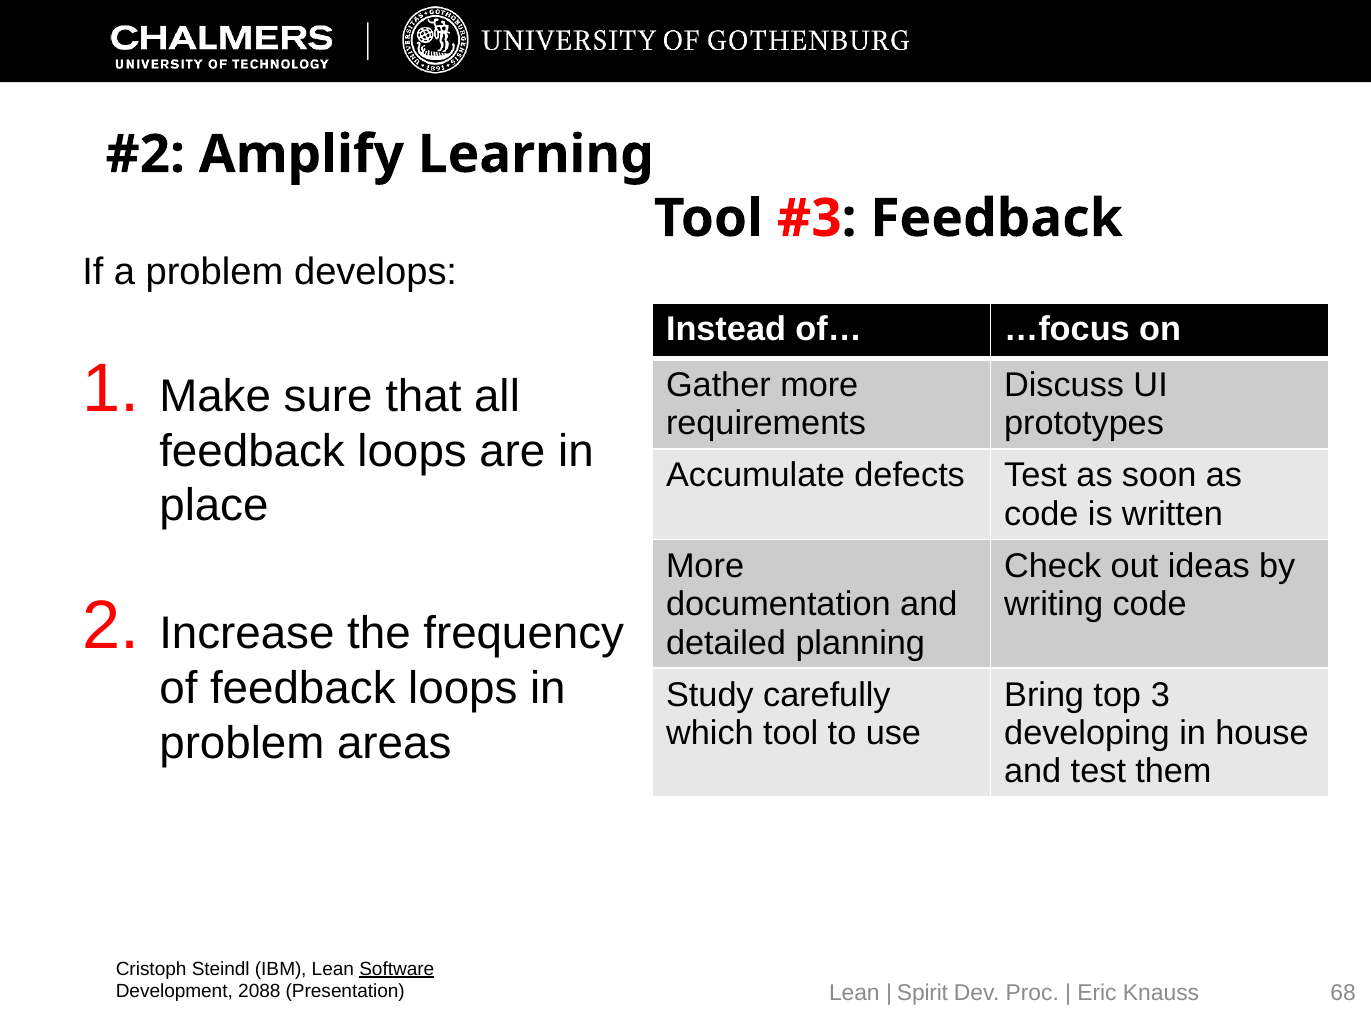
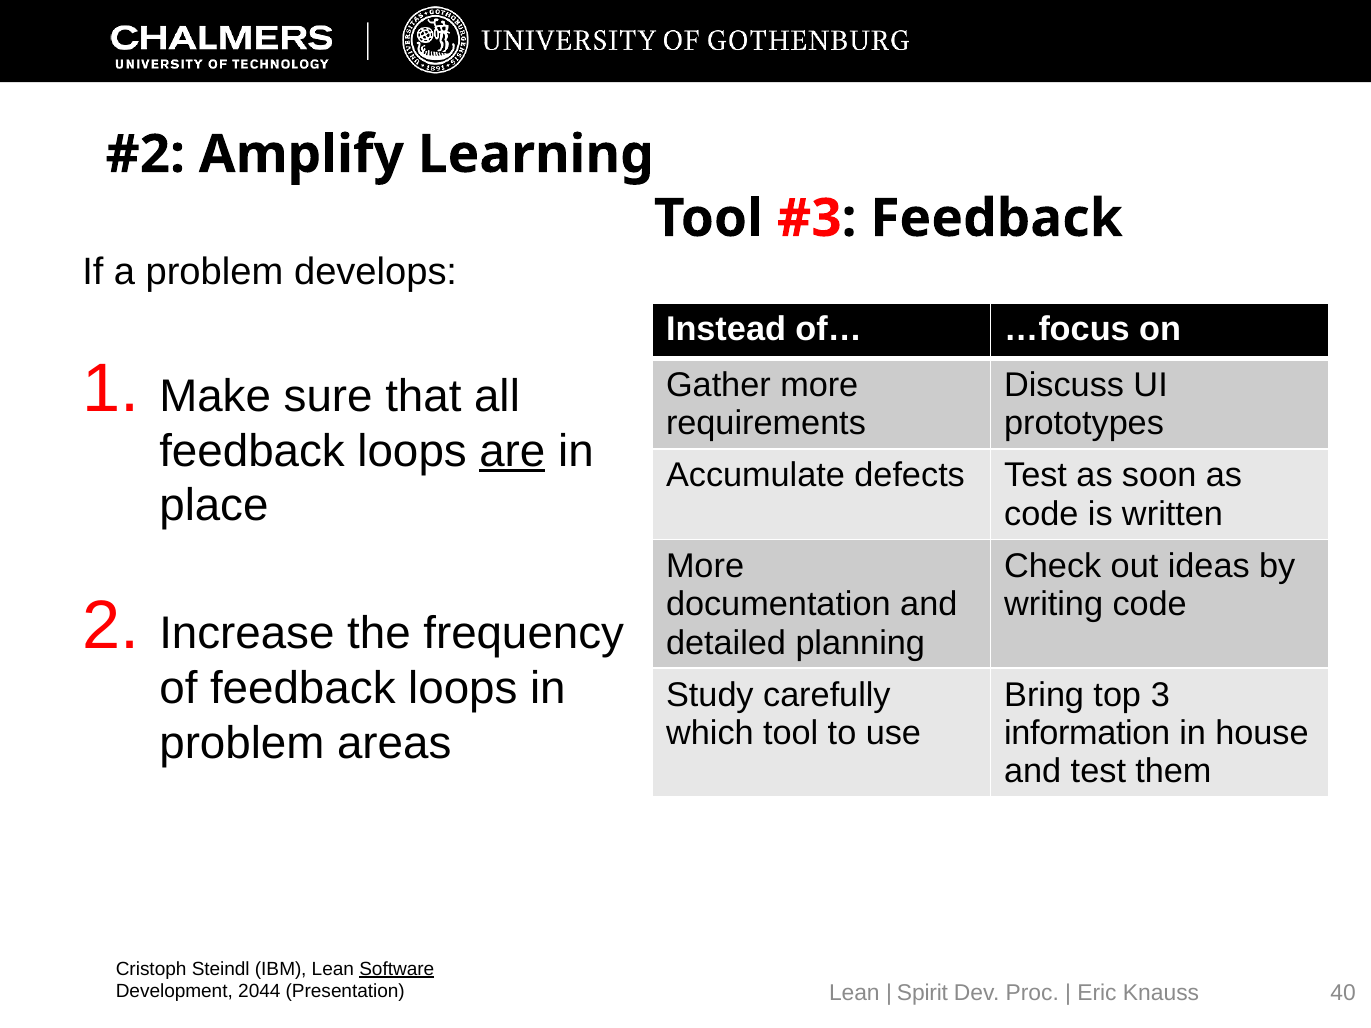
are underline: none -> present
developing: developing -> information
2088: 2088 -> 2044
68: 68 -> 40
